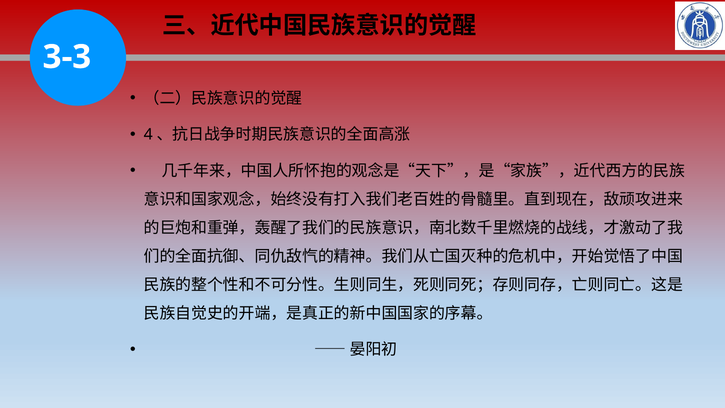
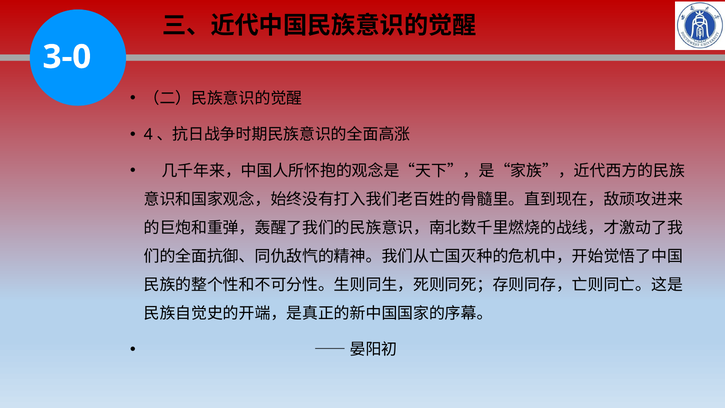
3-3: 3-3 -> 3-0
